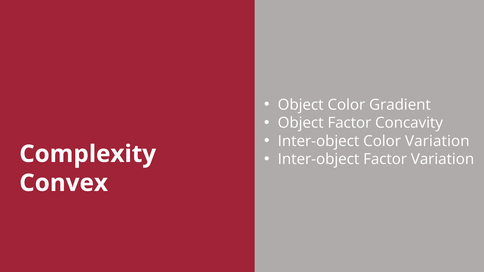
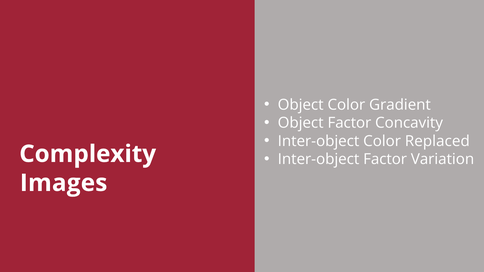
Color Variation: Variation -> Replaced
Convex: Convex -> Images
